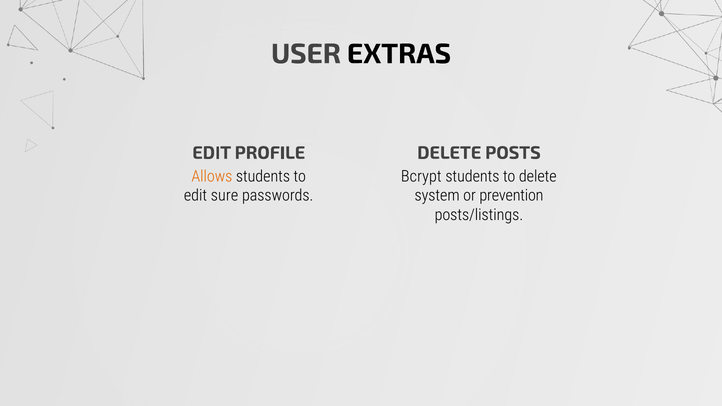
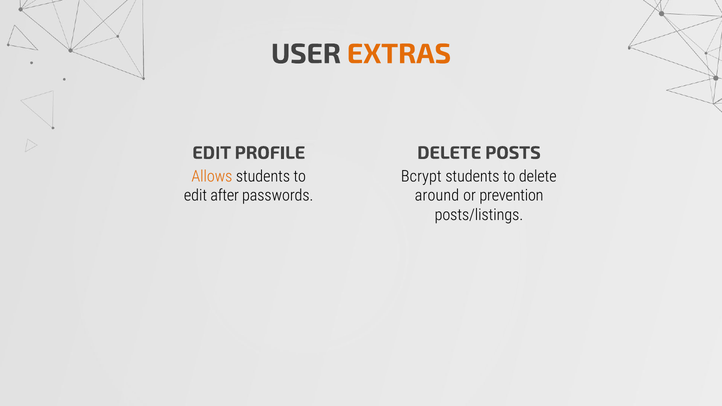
EXTRAS colour: black -> orange
sure: sure -> after
system: system -> around
